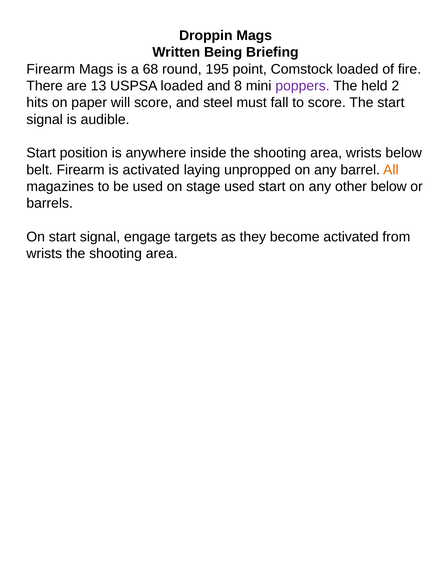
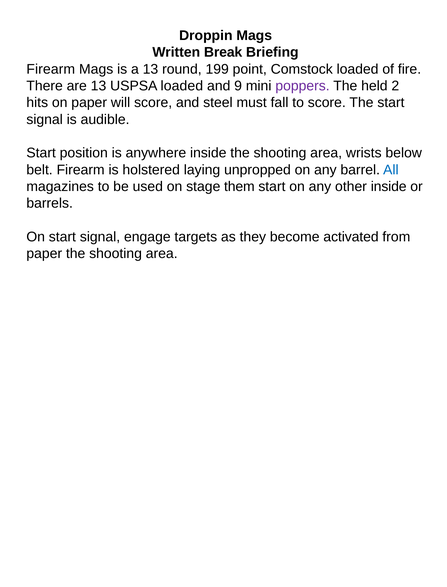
Being: Being -> Break
a 68: 68 -> 13
195: 195 -> 199
8: 8 -> 9
is activated: activated -> holstered
All colour: orange -> blue
stage used: used -> them
other below: below -> inside
wrists at (44, 253): wrists -> paper
